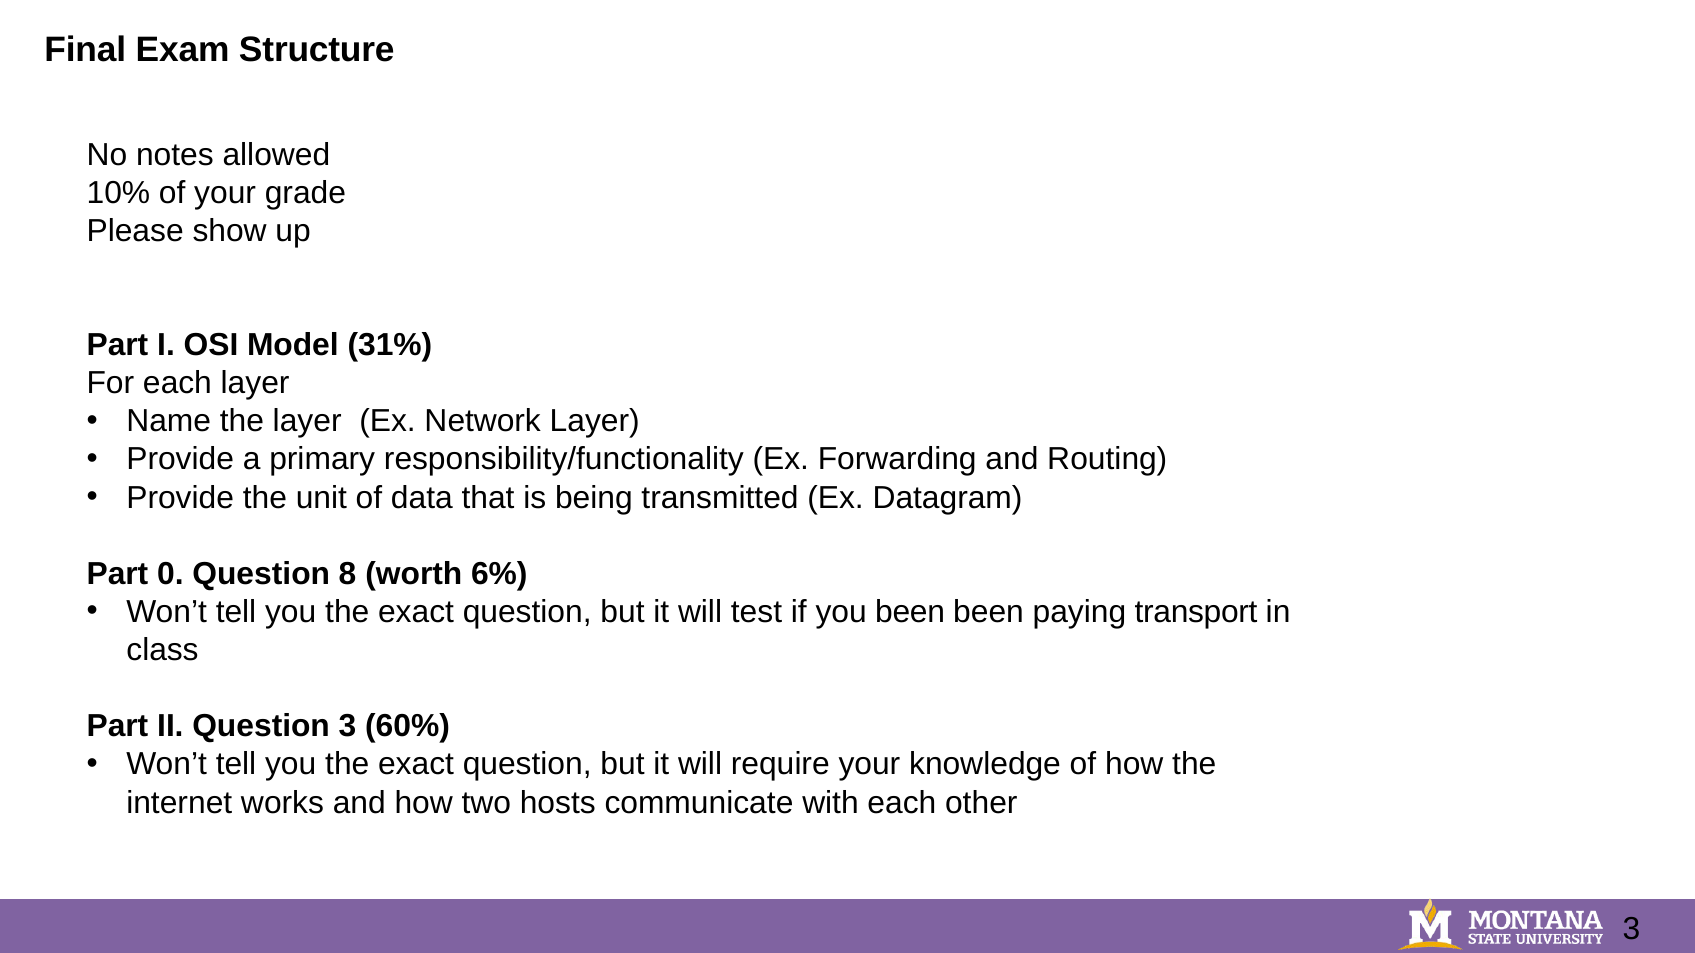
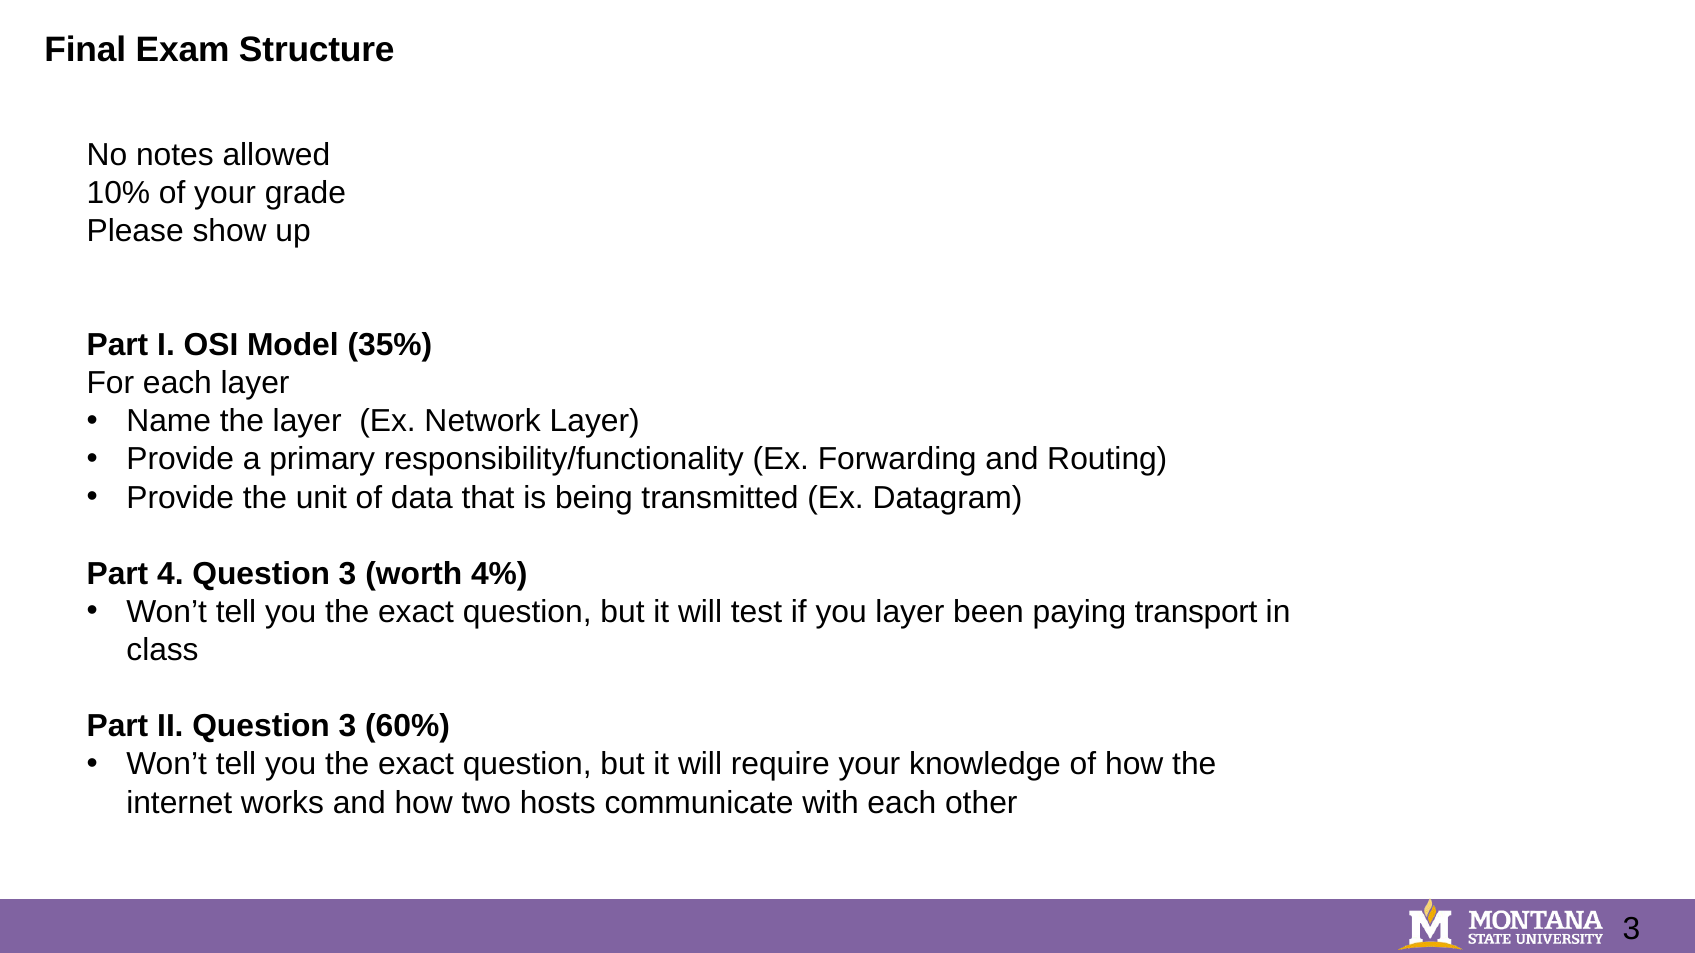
31%: 31% -> 35%
0: 0 -> 4
8 at (348, 574): 8 -> 3
6%: 6% -> 4%
you been: been -> layer
